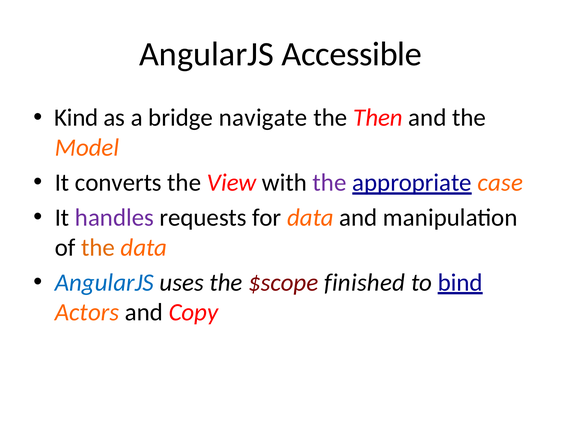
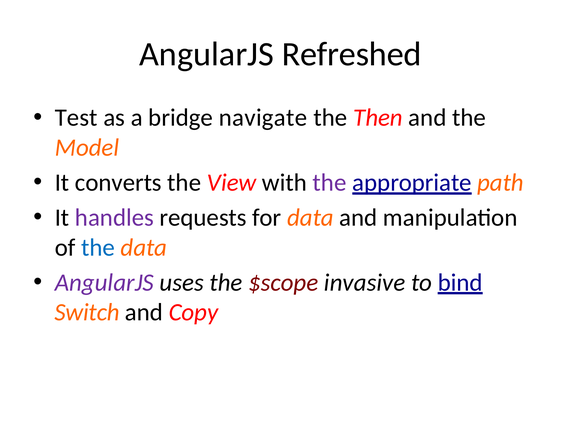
Accessible: Accessible -> Refreshed
Kind: Kind -> Test
case: case -> path
the at (98, 247) colour: orange -> blue
AngularJS at (104, 282) colour: blue -> purple
finished: finished -> invasive
Actors: Actors -> Switch
